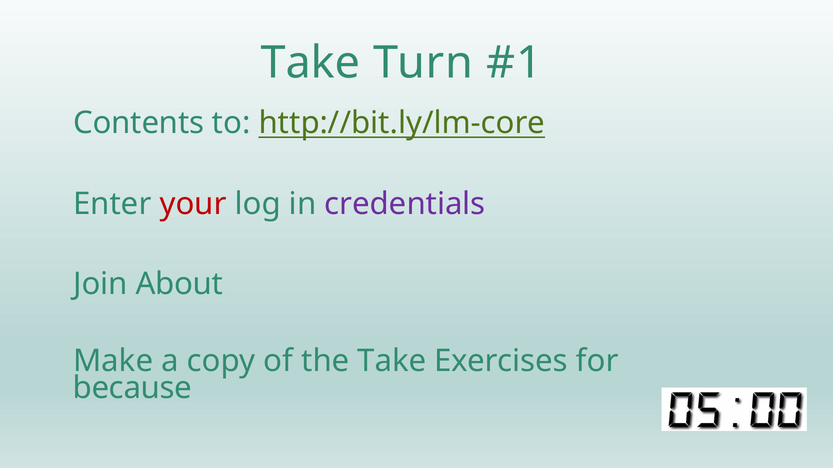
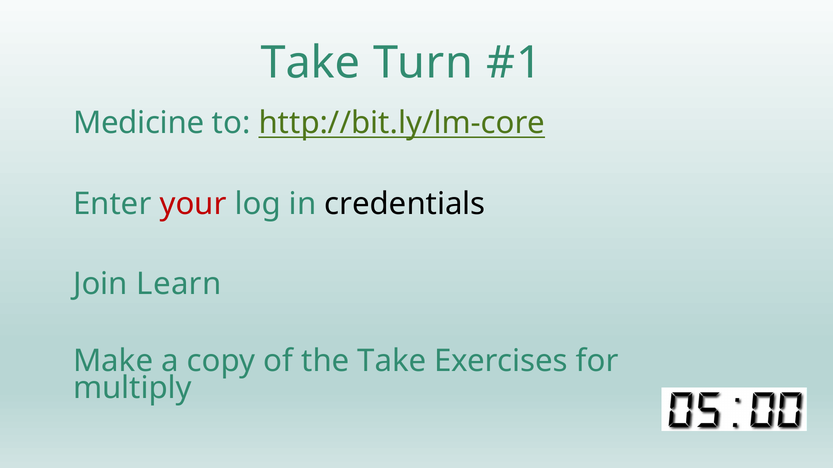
Contents: Contents -> Medicine
credentials colour: purple -> black
About: About -> Learn
because: because -> multiply
